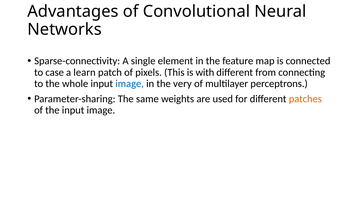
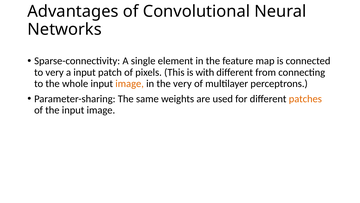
to case: case -> very
a learn: learn -> input
image at (130, 84) colour: blue -> orange
